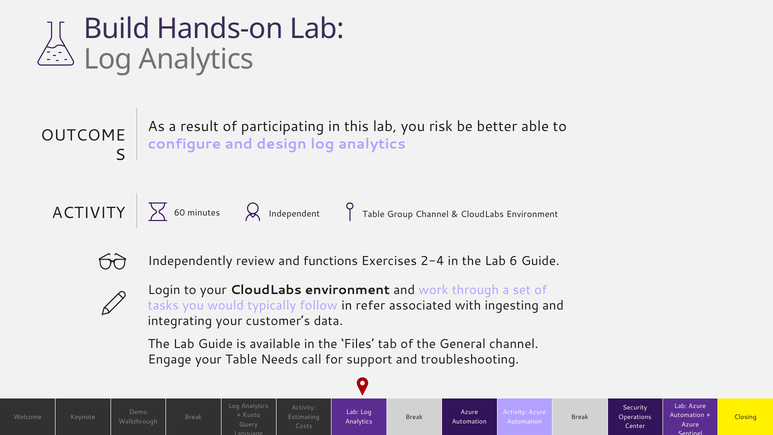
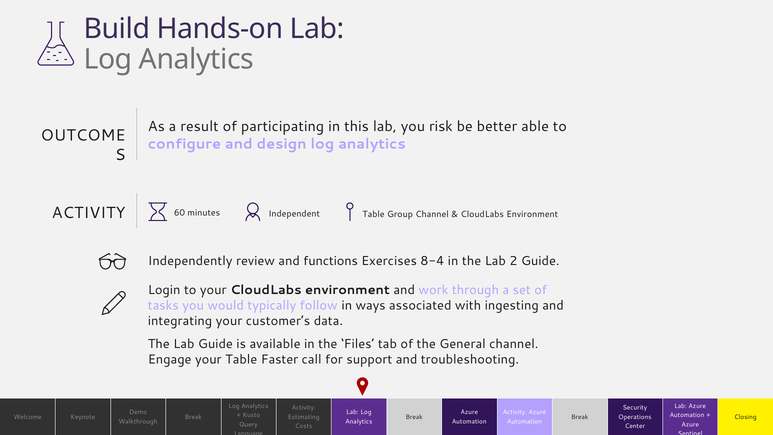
2-4: 2-4 -> 8-4
6: 6 -> 2
refer: refer -> ways
Needs: Needs -> Faster
